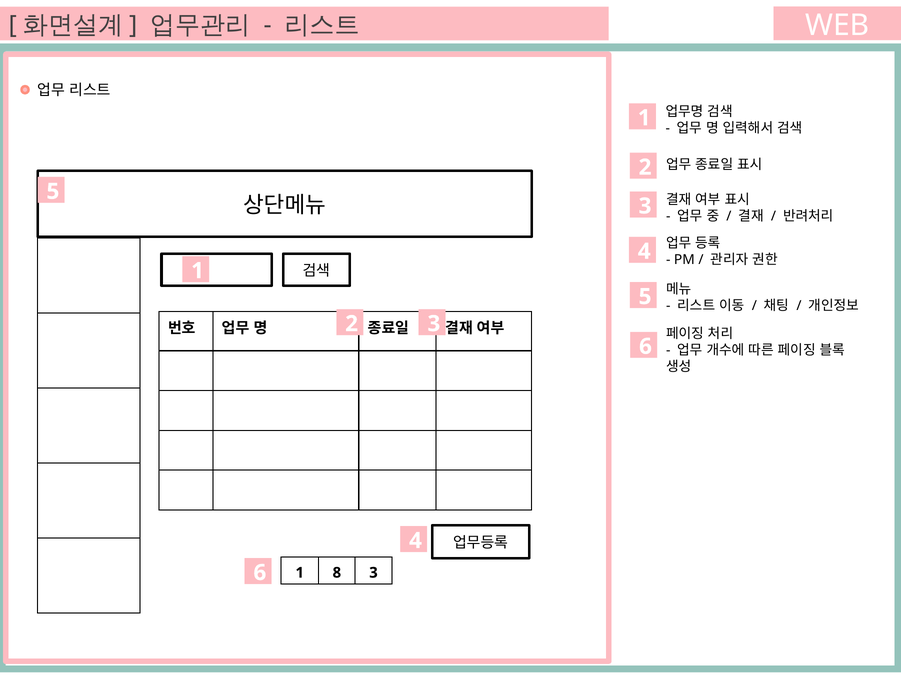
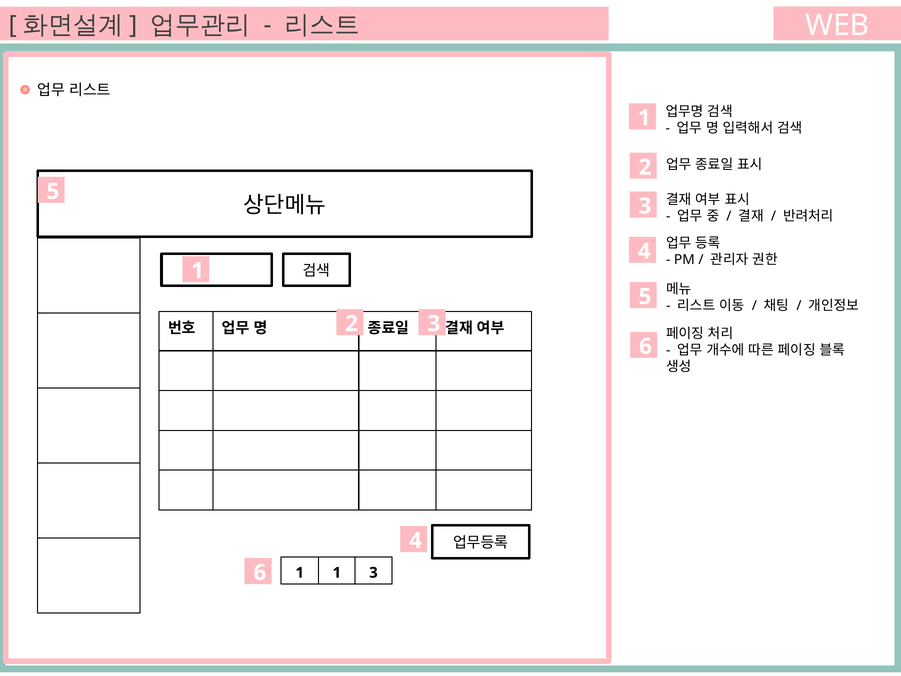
1 8: 8 -> 1
